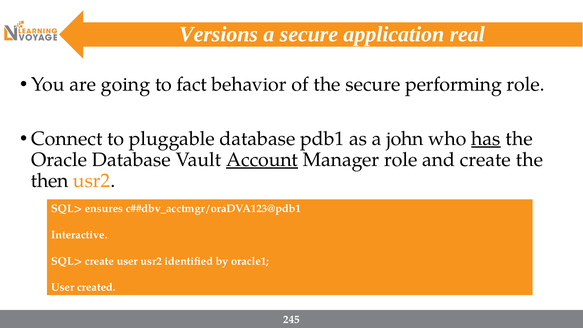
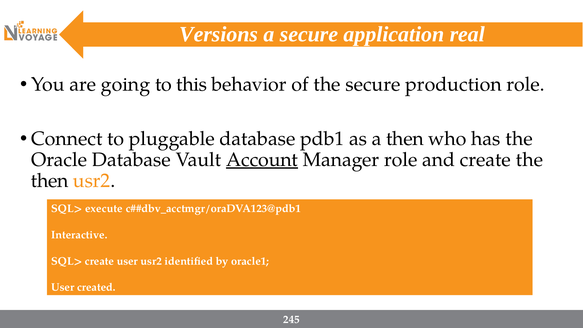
fact: fact -> this
performing: performing -> production
a john: john -> then
has underline: present -> none
ensures: ensures -> execute
